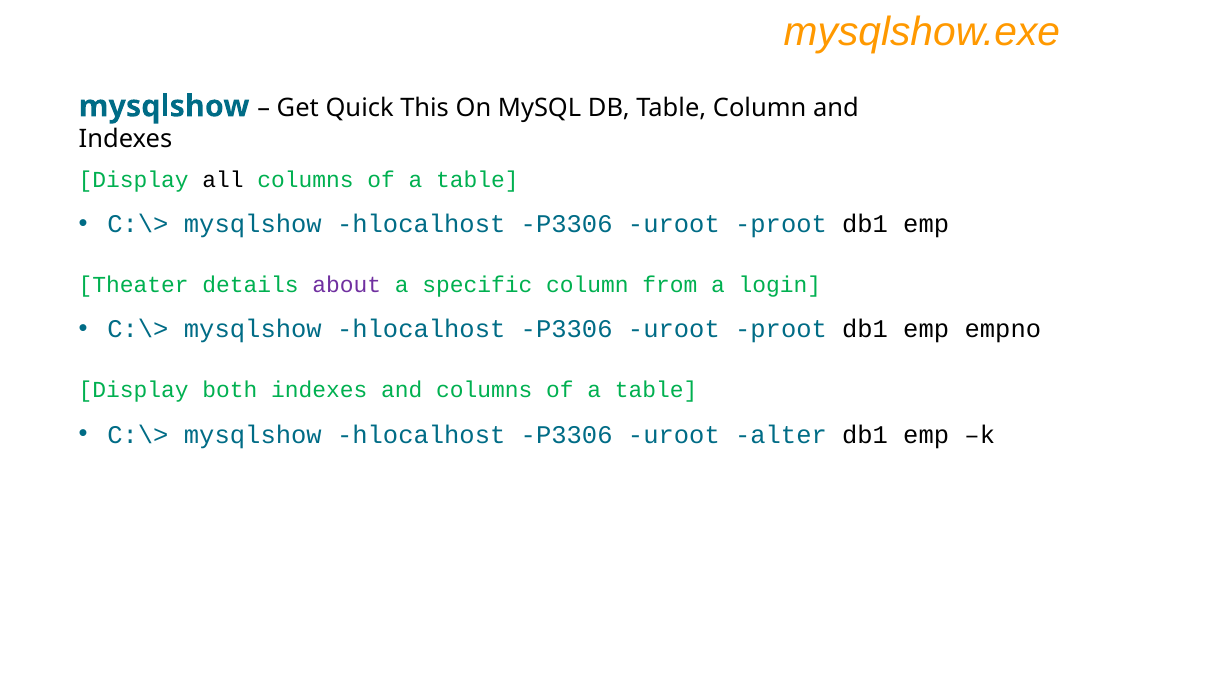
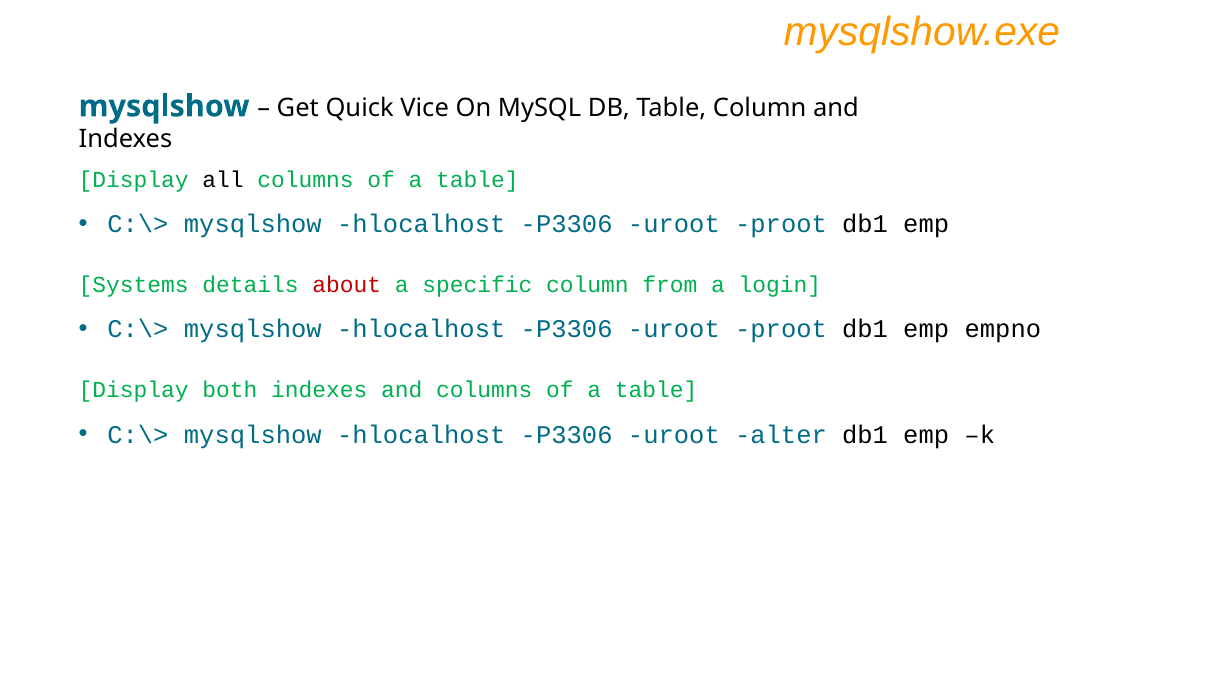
This: This -> Vice
Theater: Theater -> Systems
about colour: purple -> red
